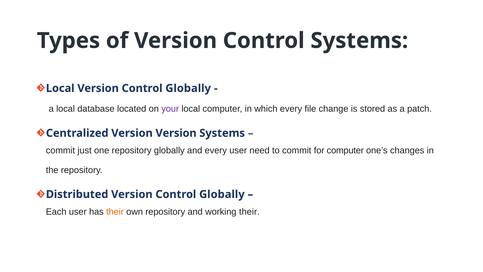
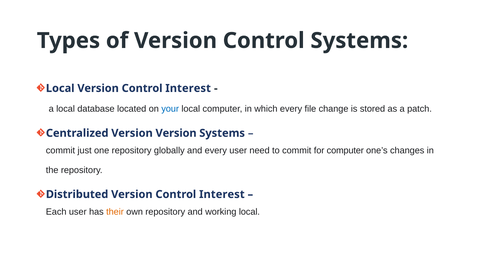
Local Version Control Globally: Globally -> Interest
your colour: purple -> blue
Distributed Version Control Globally: Globally -> Interest
working their: their -> local
